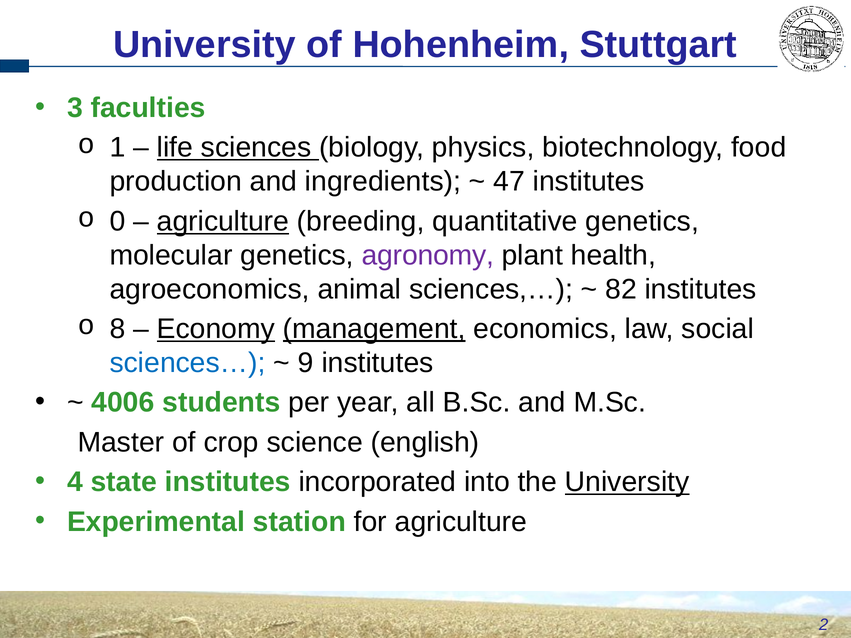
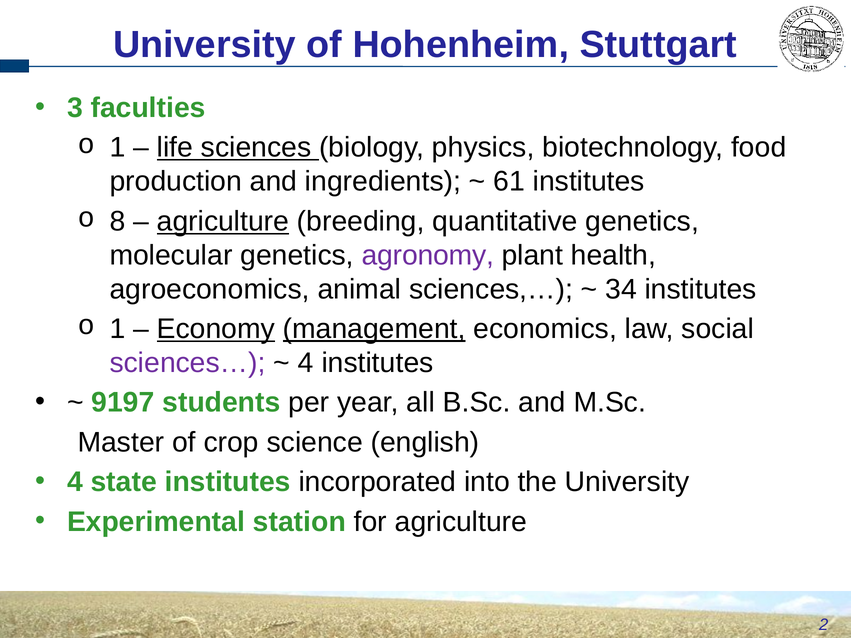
47: 47 -> 61
0: 0 -> 8
82: 82 -> 34
8 at (117, 329): 8 -> 1
sciences… colour: blue -> purple
9 at (306, 363): 9 -> 4
4006: 4006 -> 9197
University at (627, 482) underline: present -> none
